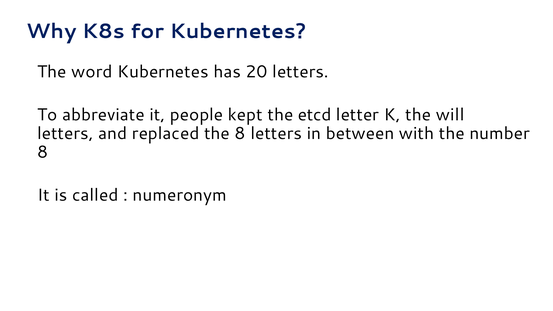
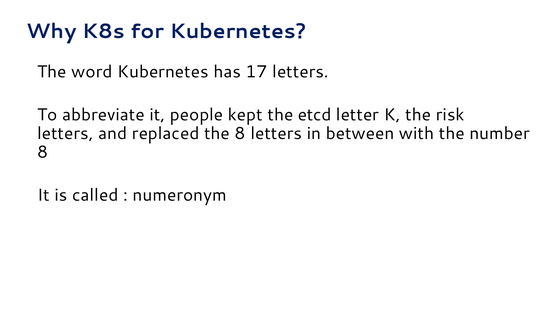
20: 20 -> 17
will: will -> risk
